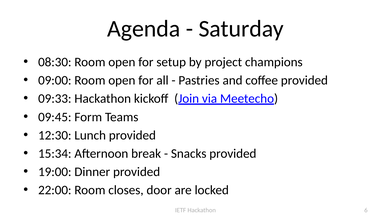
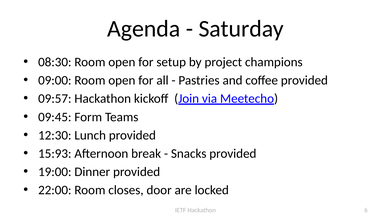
09:33: 09:33 -> 09:57
15:34: 15:34 -> 15:93
